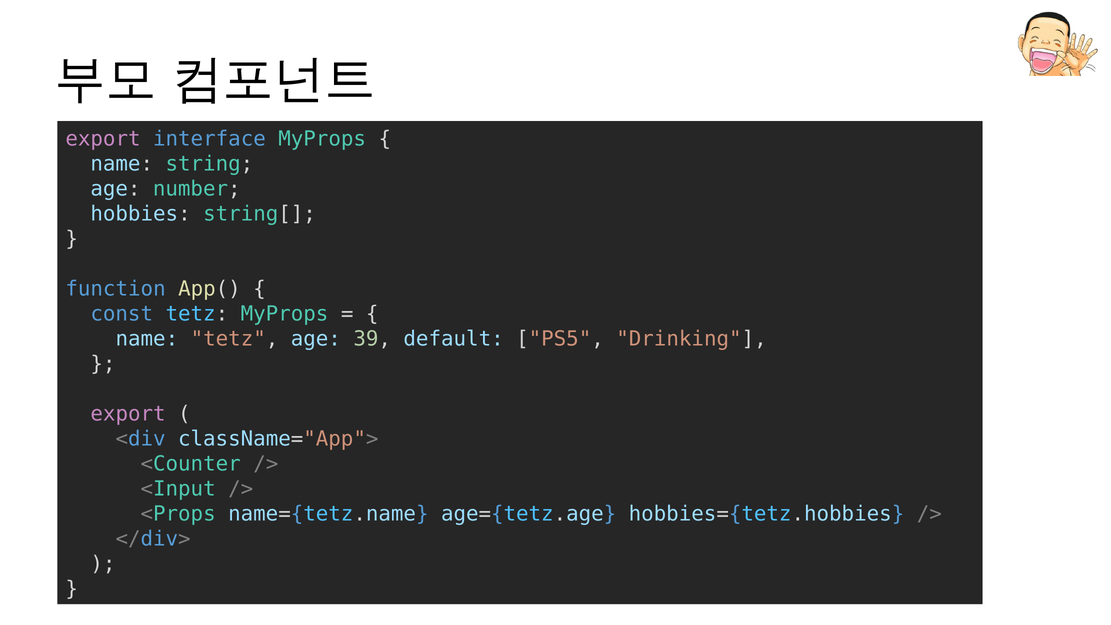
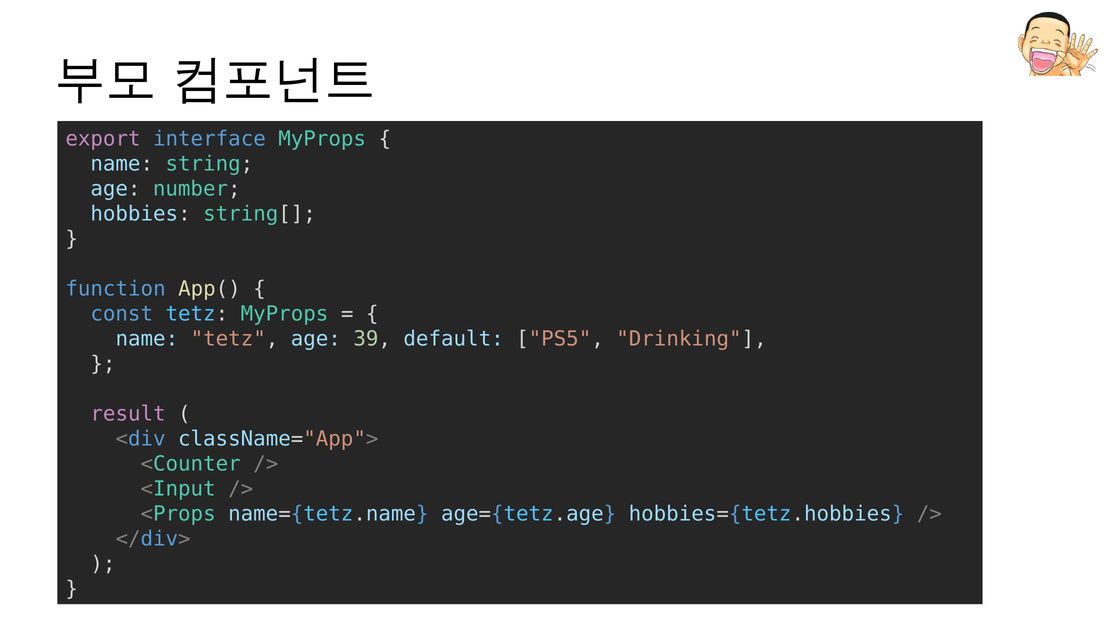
export at (128, 414): export -> result
